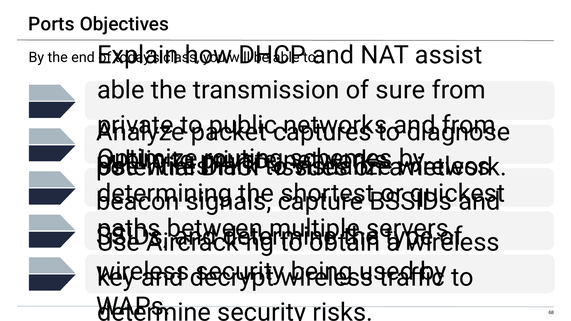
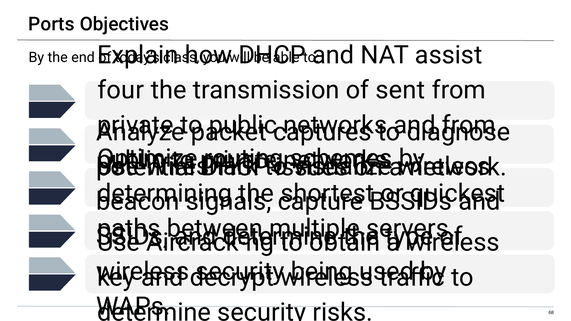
able at (121, 90): able -> four
sure: sure -> sent
